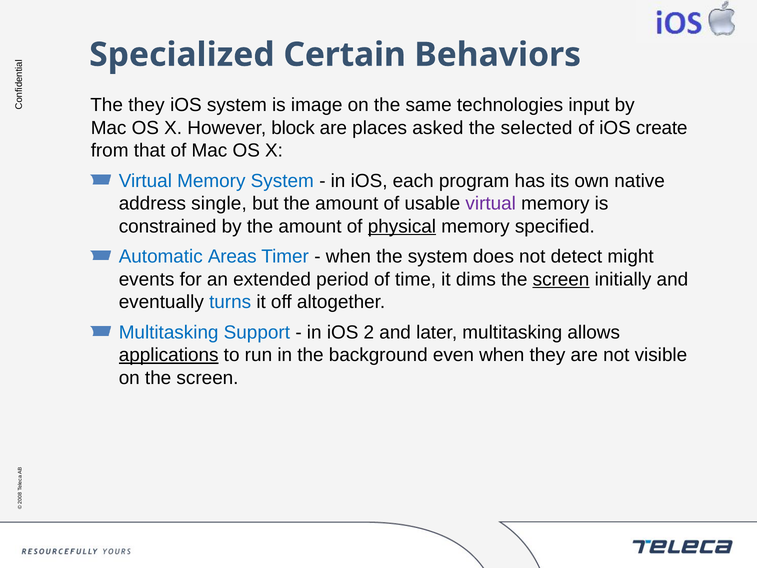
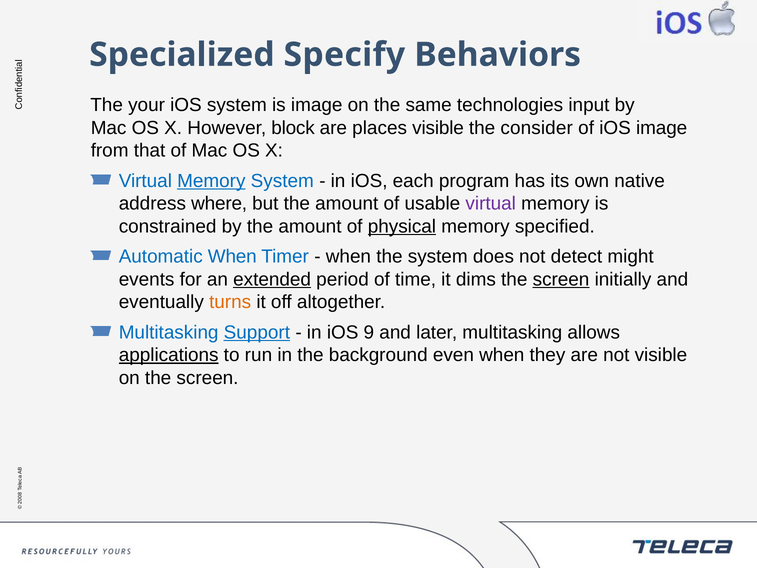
Certain: Certain -> Specify
The they: they -> your
places asked: asked -> visible
selected: selected -> consider
iOS create: create -> image
Memory at (211, 181) underline: none -> present
single: single -> where
Automatic Areas: Areas -> When
extended underline: none -> present
turns colour: blue -> orange
Support underline: none -> present
iOS 2: 2 -> 9
